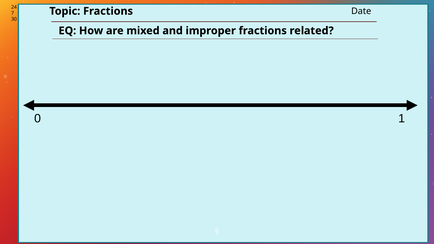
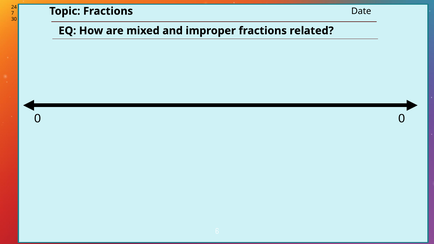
0 1: 1 -> 0
